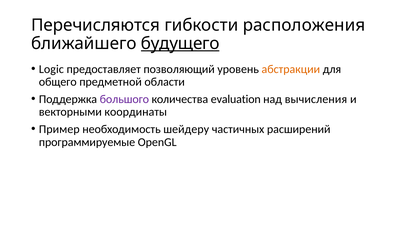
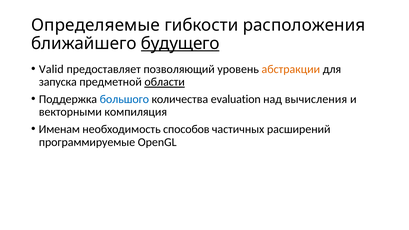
Перечисляются: Перечисляются -> Определяемые
Logic: Logic -> Valid
общего: общего -> запуска
области underline: none -> present
большого colour: purple -> blue
координаты: координаты -> компиляция
Пример: Пример -> Именам
шейдеру: шейдеру -> способов
